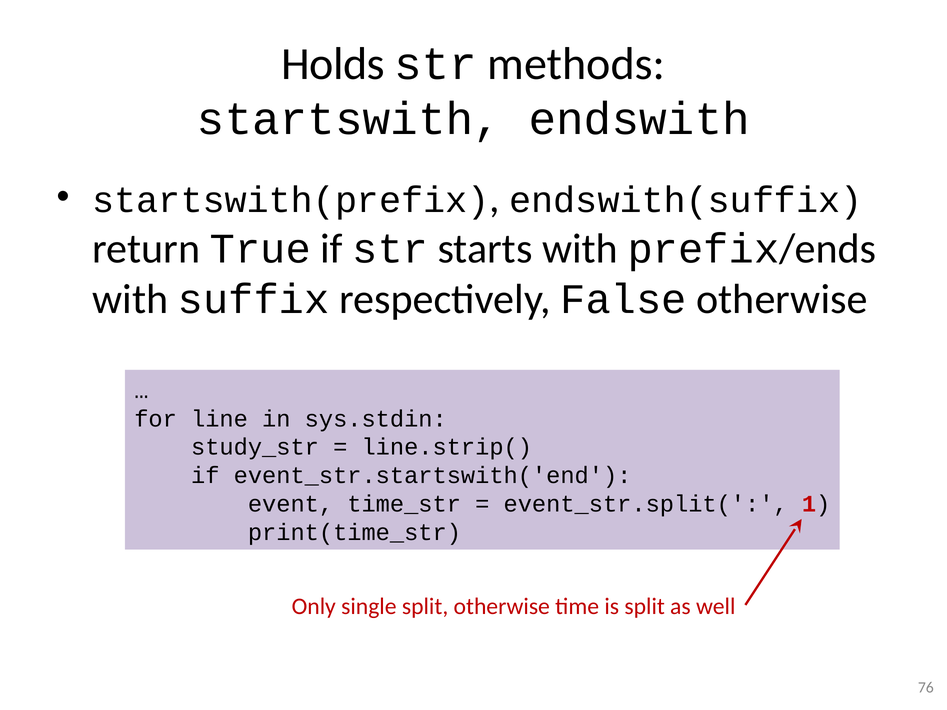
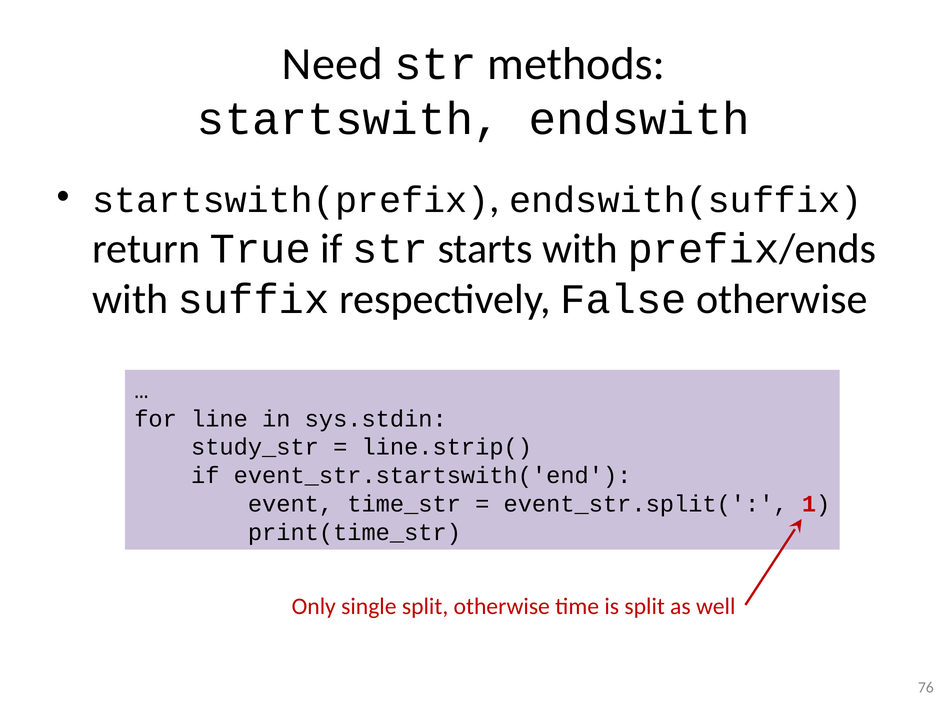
Holds: Holds -> Need
